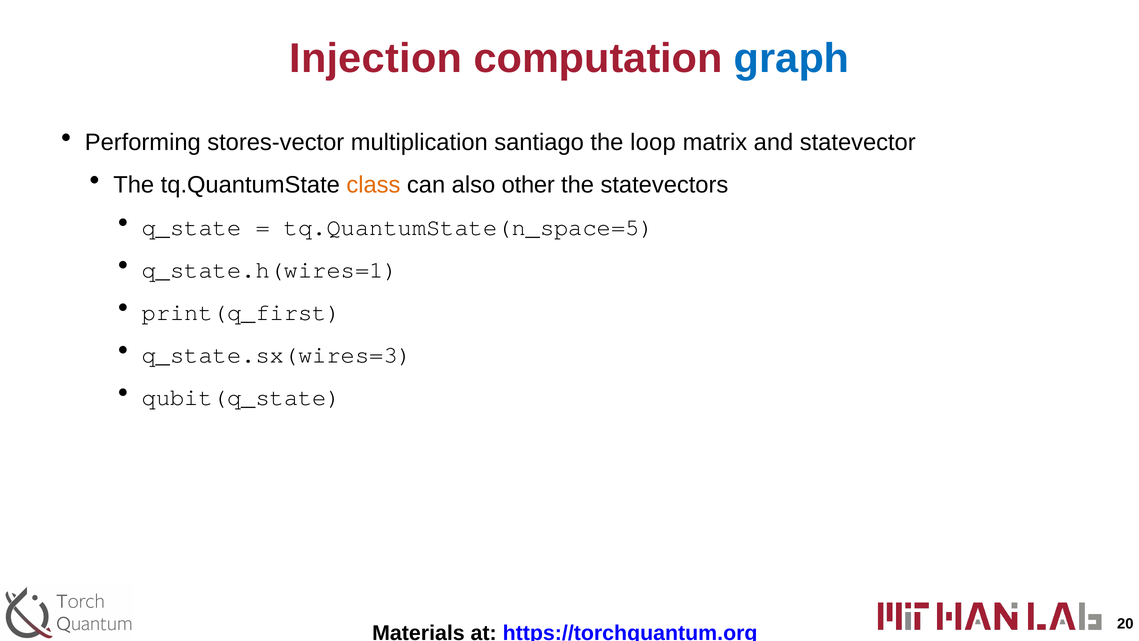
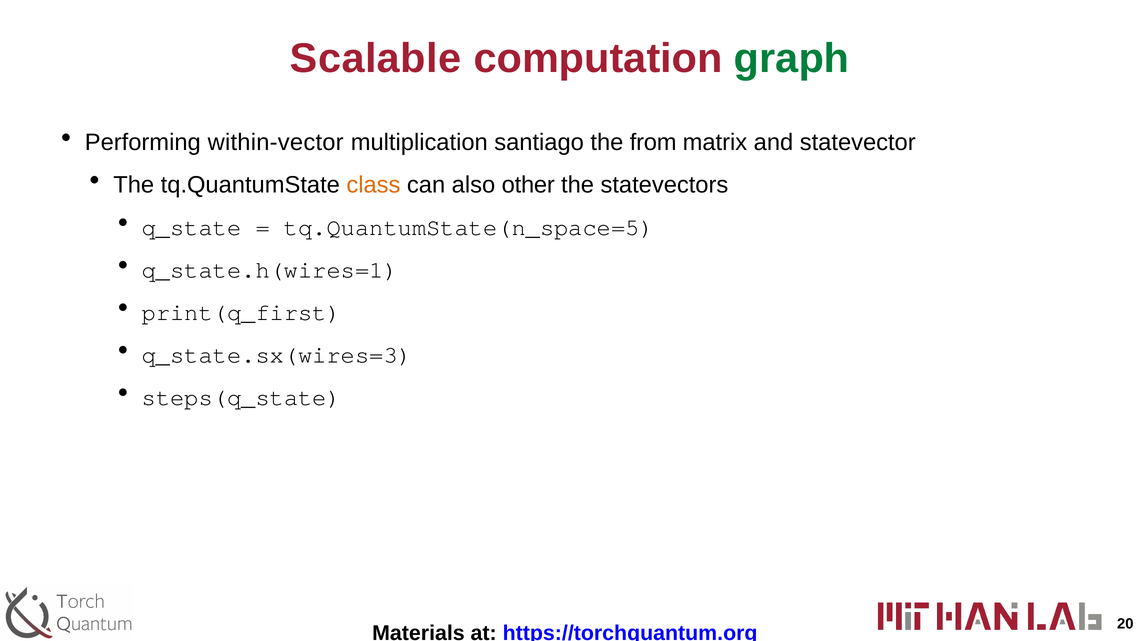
Injection: Injection -> Scalable
graph colour: blue -> green
stores-vector: stores-vector -> within-vector
loop: loop -> from
qubit(q_state: qubit(q_state -> steps(q_state
